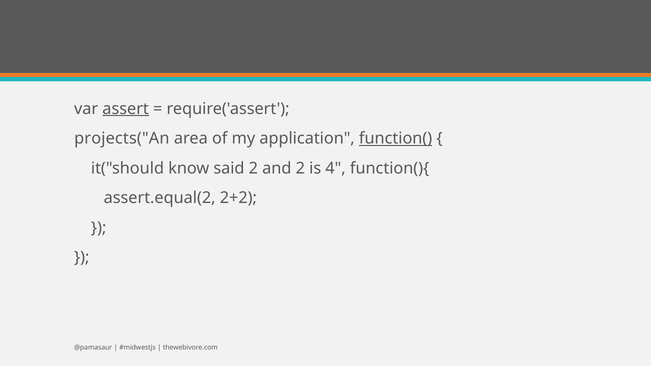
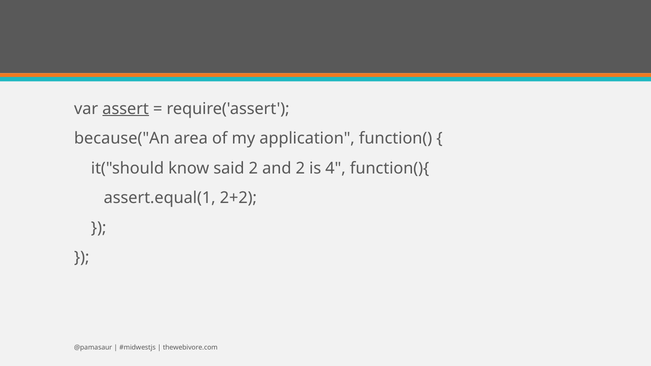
projects("An: projects("An -> because("An
function( underline: present -> none
assert.equal(2: assert.equal(2 -> assert.equal(1
